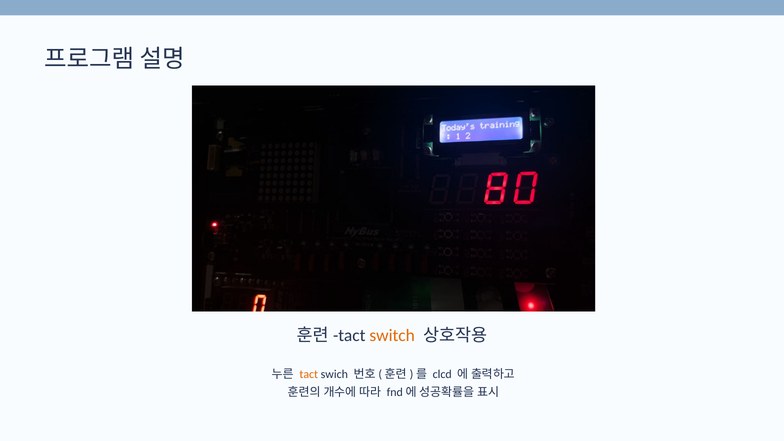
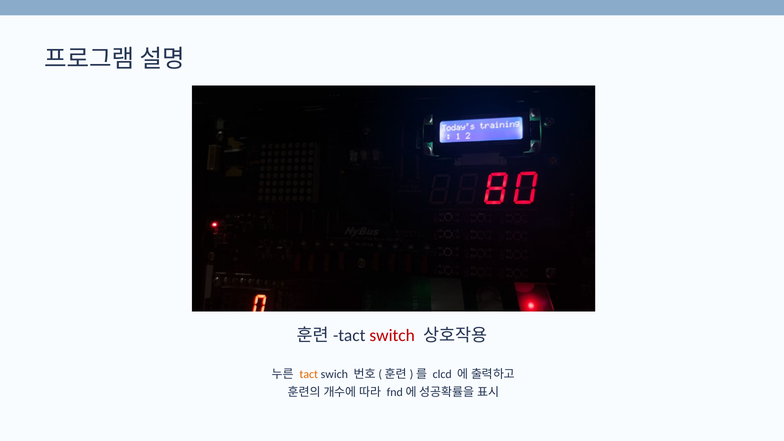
switch colour: orange -> red
